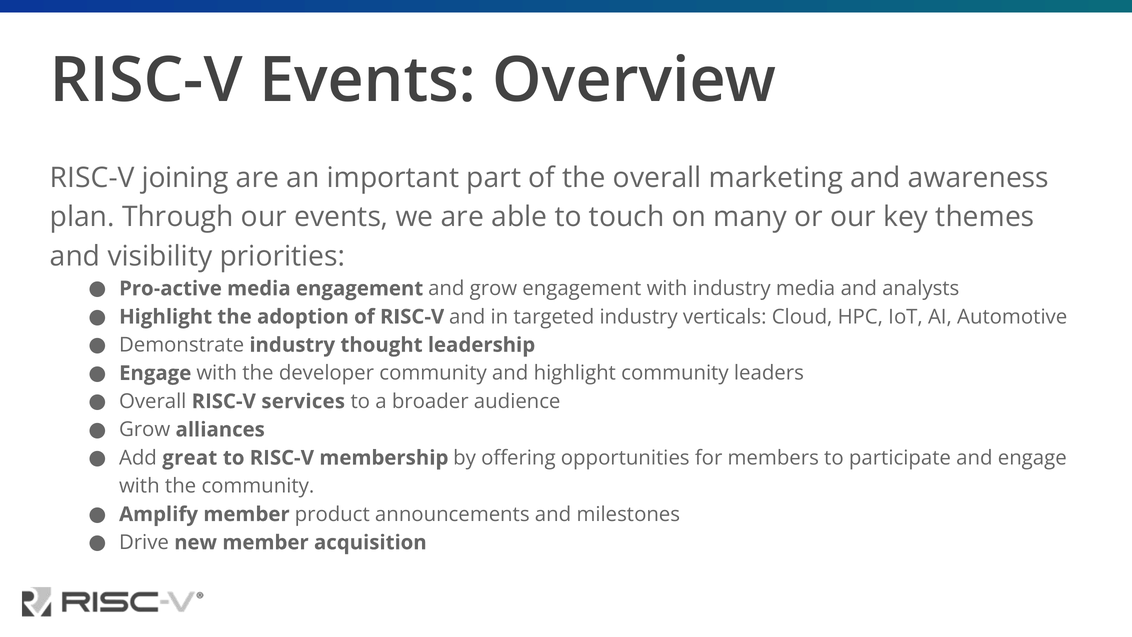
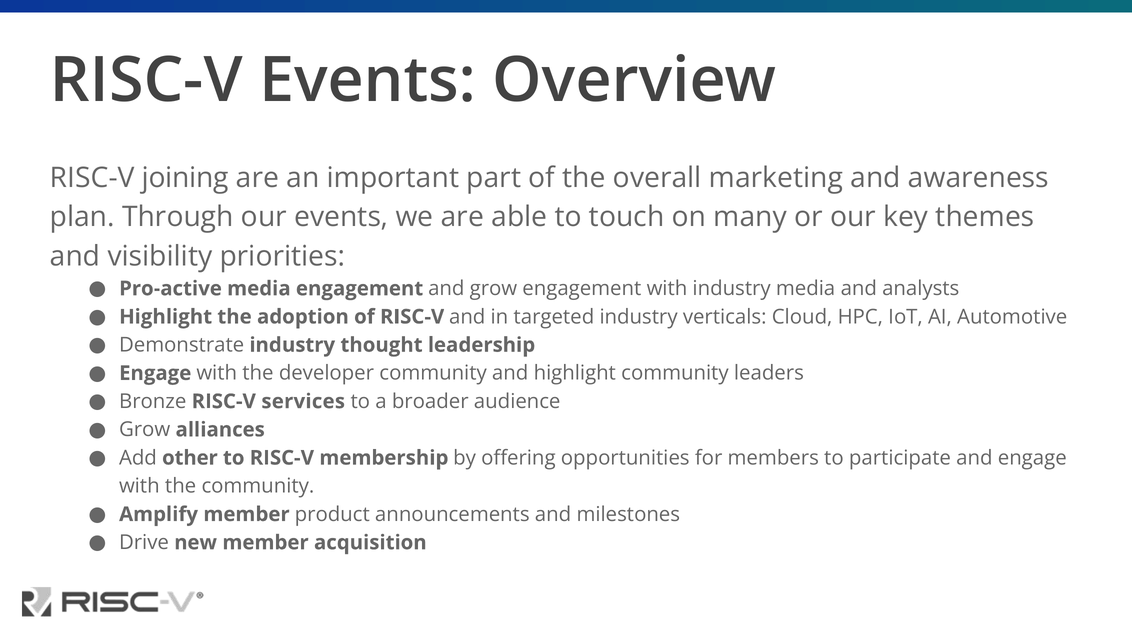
Overall at (153, 401): Overall -> Bronze
great: great -> other
